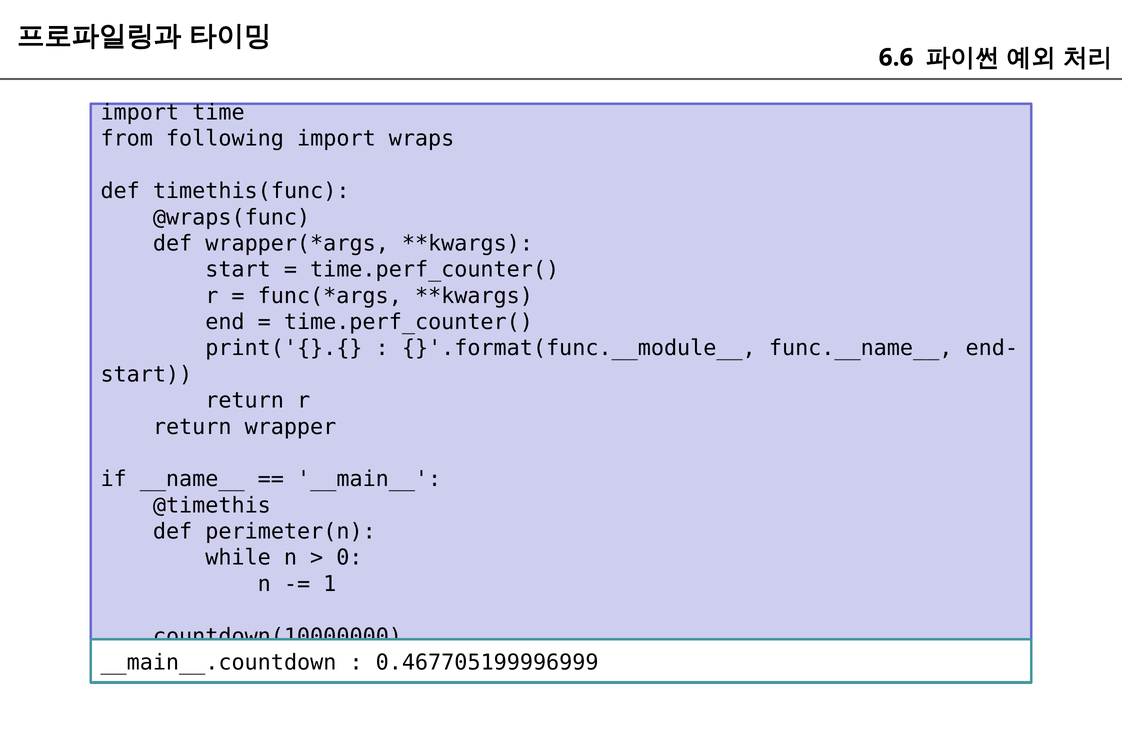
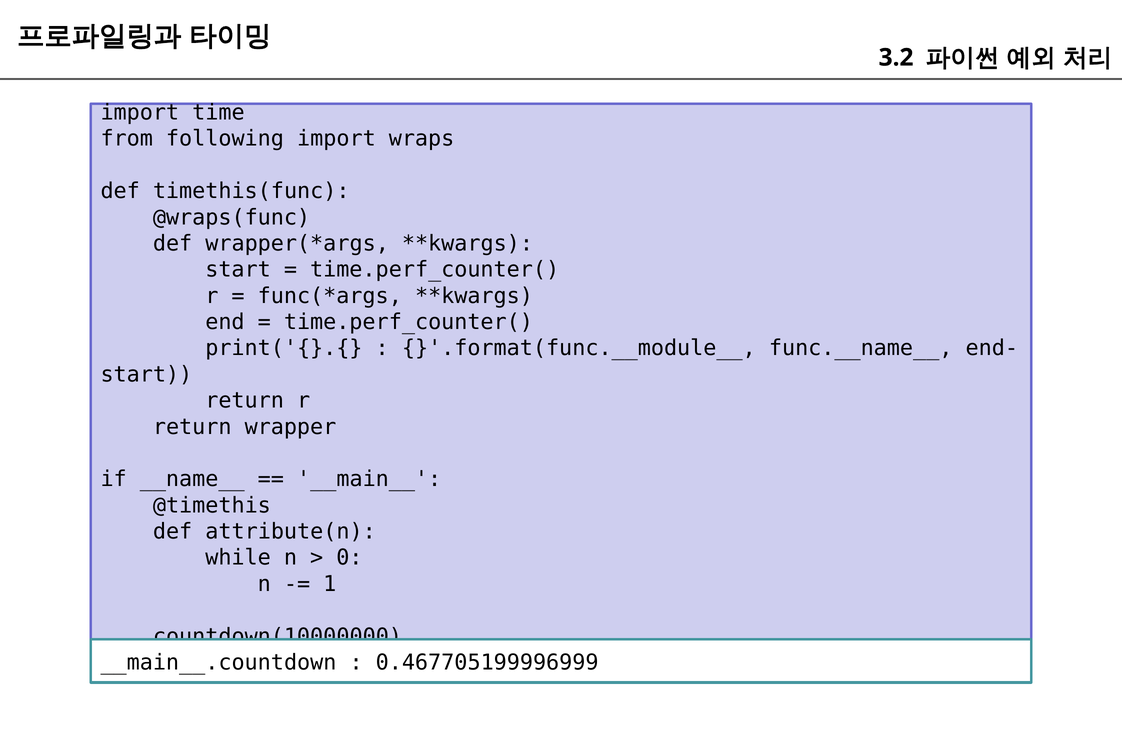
6.6: 6.6 -> 3.2
perimeter(n: perimeter(n -> attribute(n
